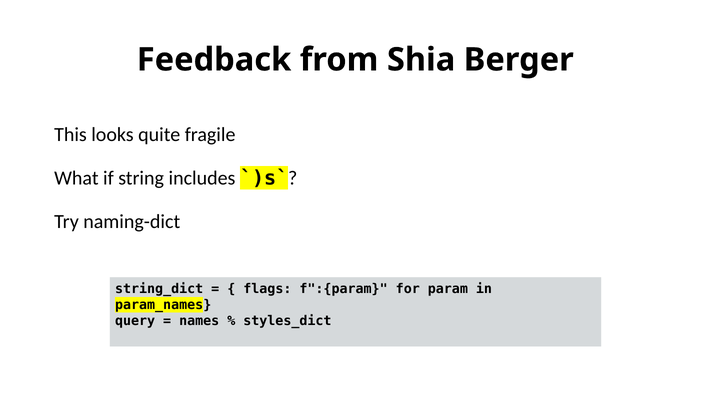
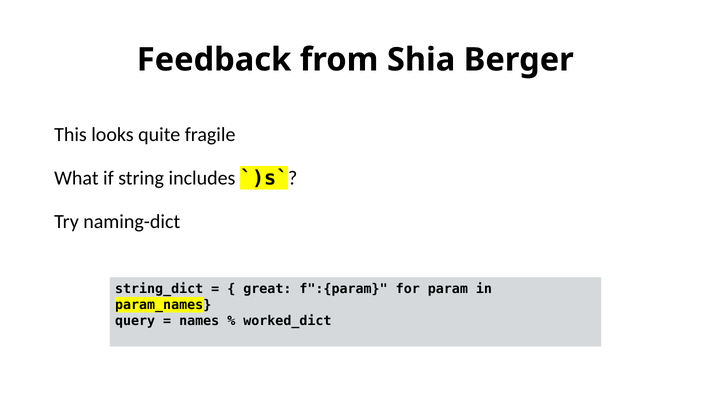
flags: flags -> great
styles_dict: styles_dict -> worked_dict
